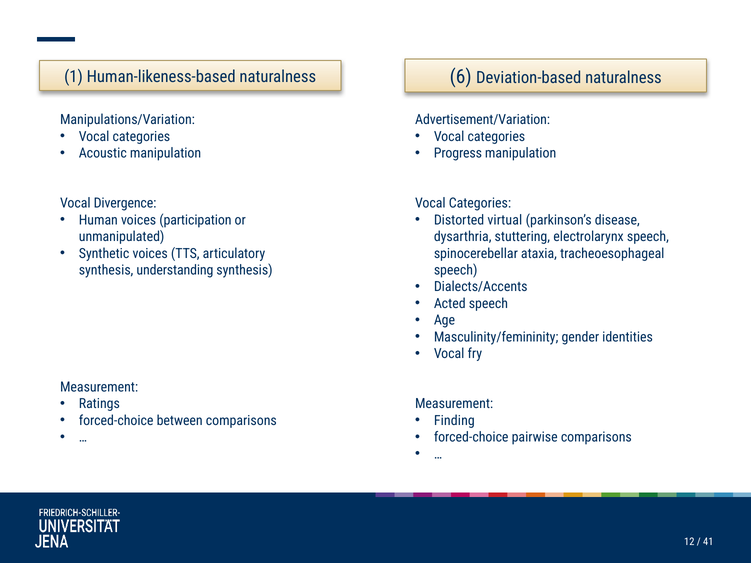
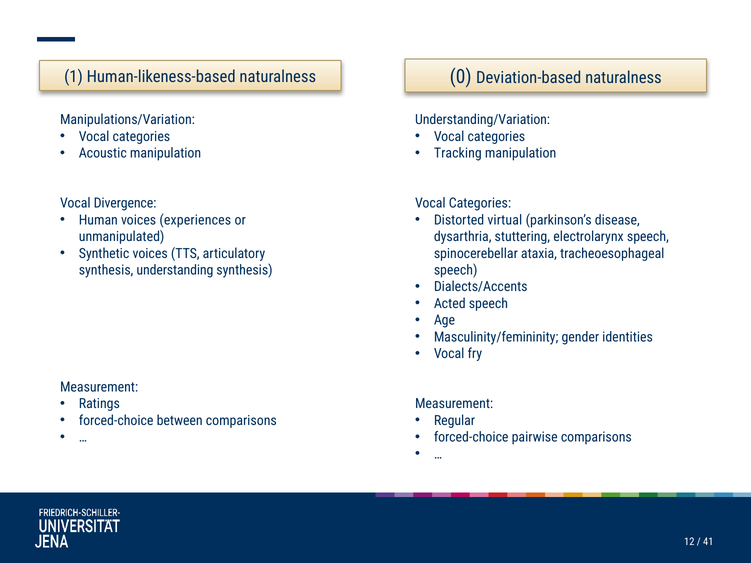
6: 6 -> 0
Advertisement/Variation: Advertisement/Variation -> Understanding/Variation
Progress: Progress -> Tracking
participation: participation -> experiences
Finding: Finding -> Regular
